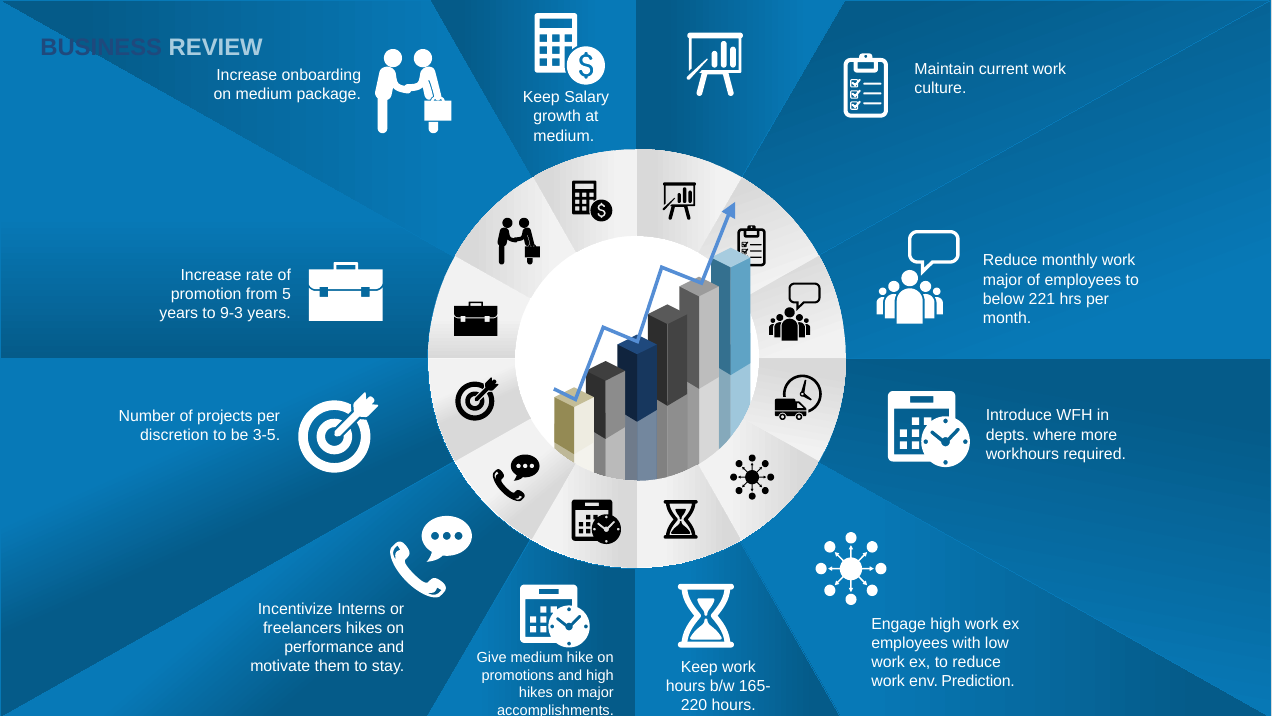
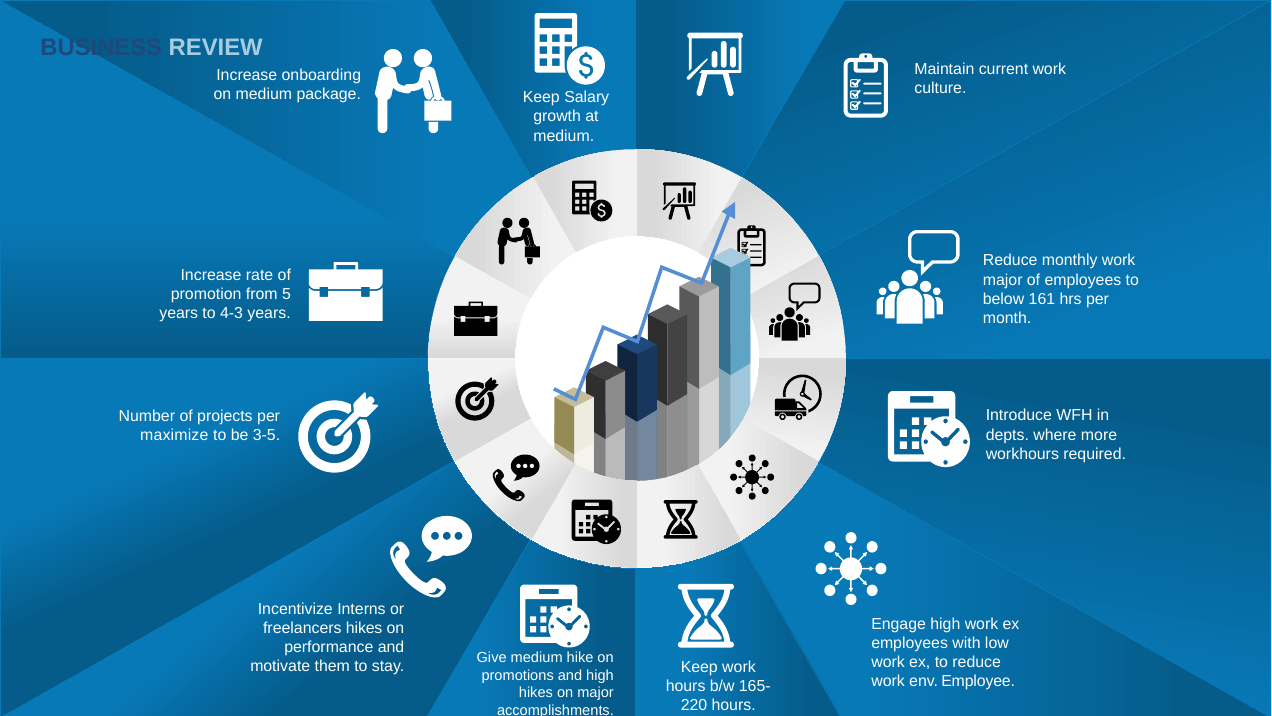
221: 221 -> 161
9-3: 9-3 -> 4-3
discretion: discretion -> maximize
Prediction: Prediction -> Employee
